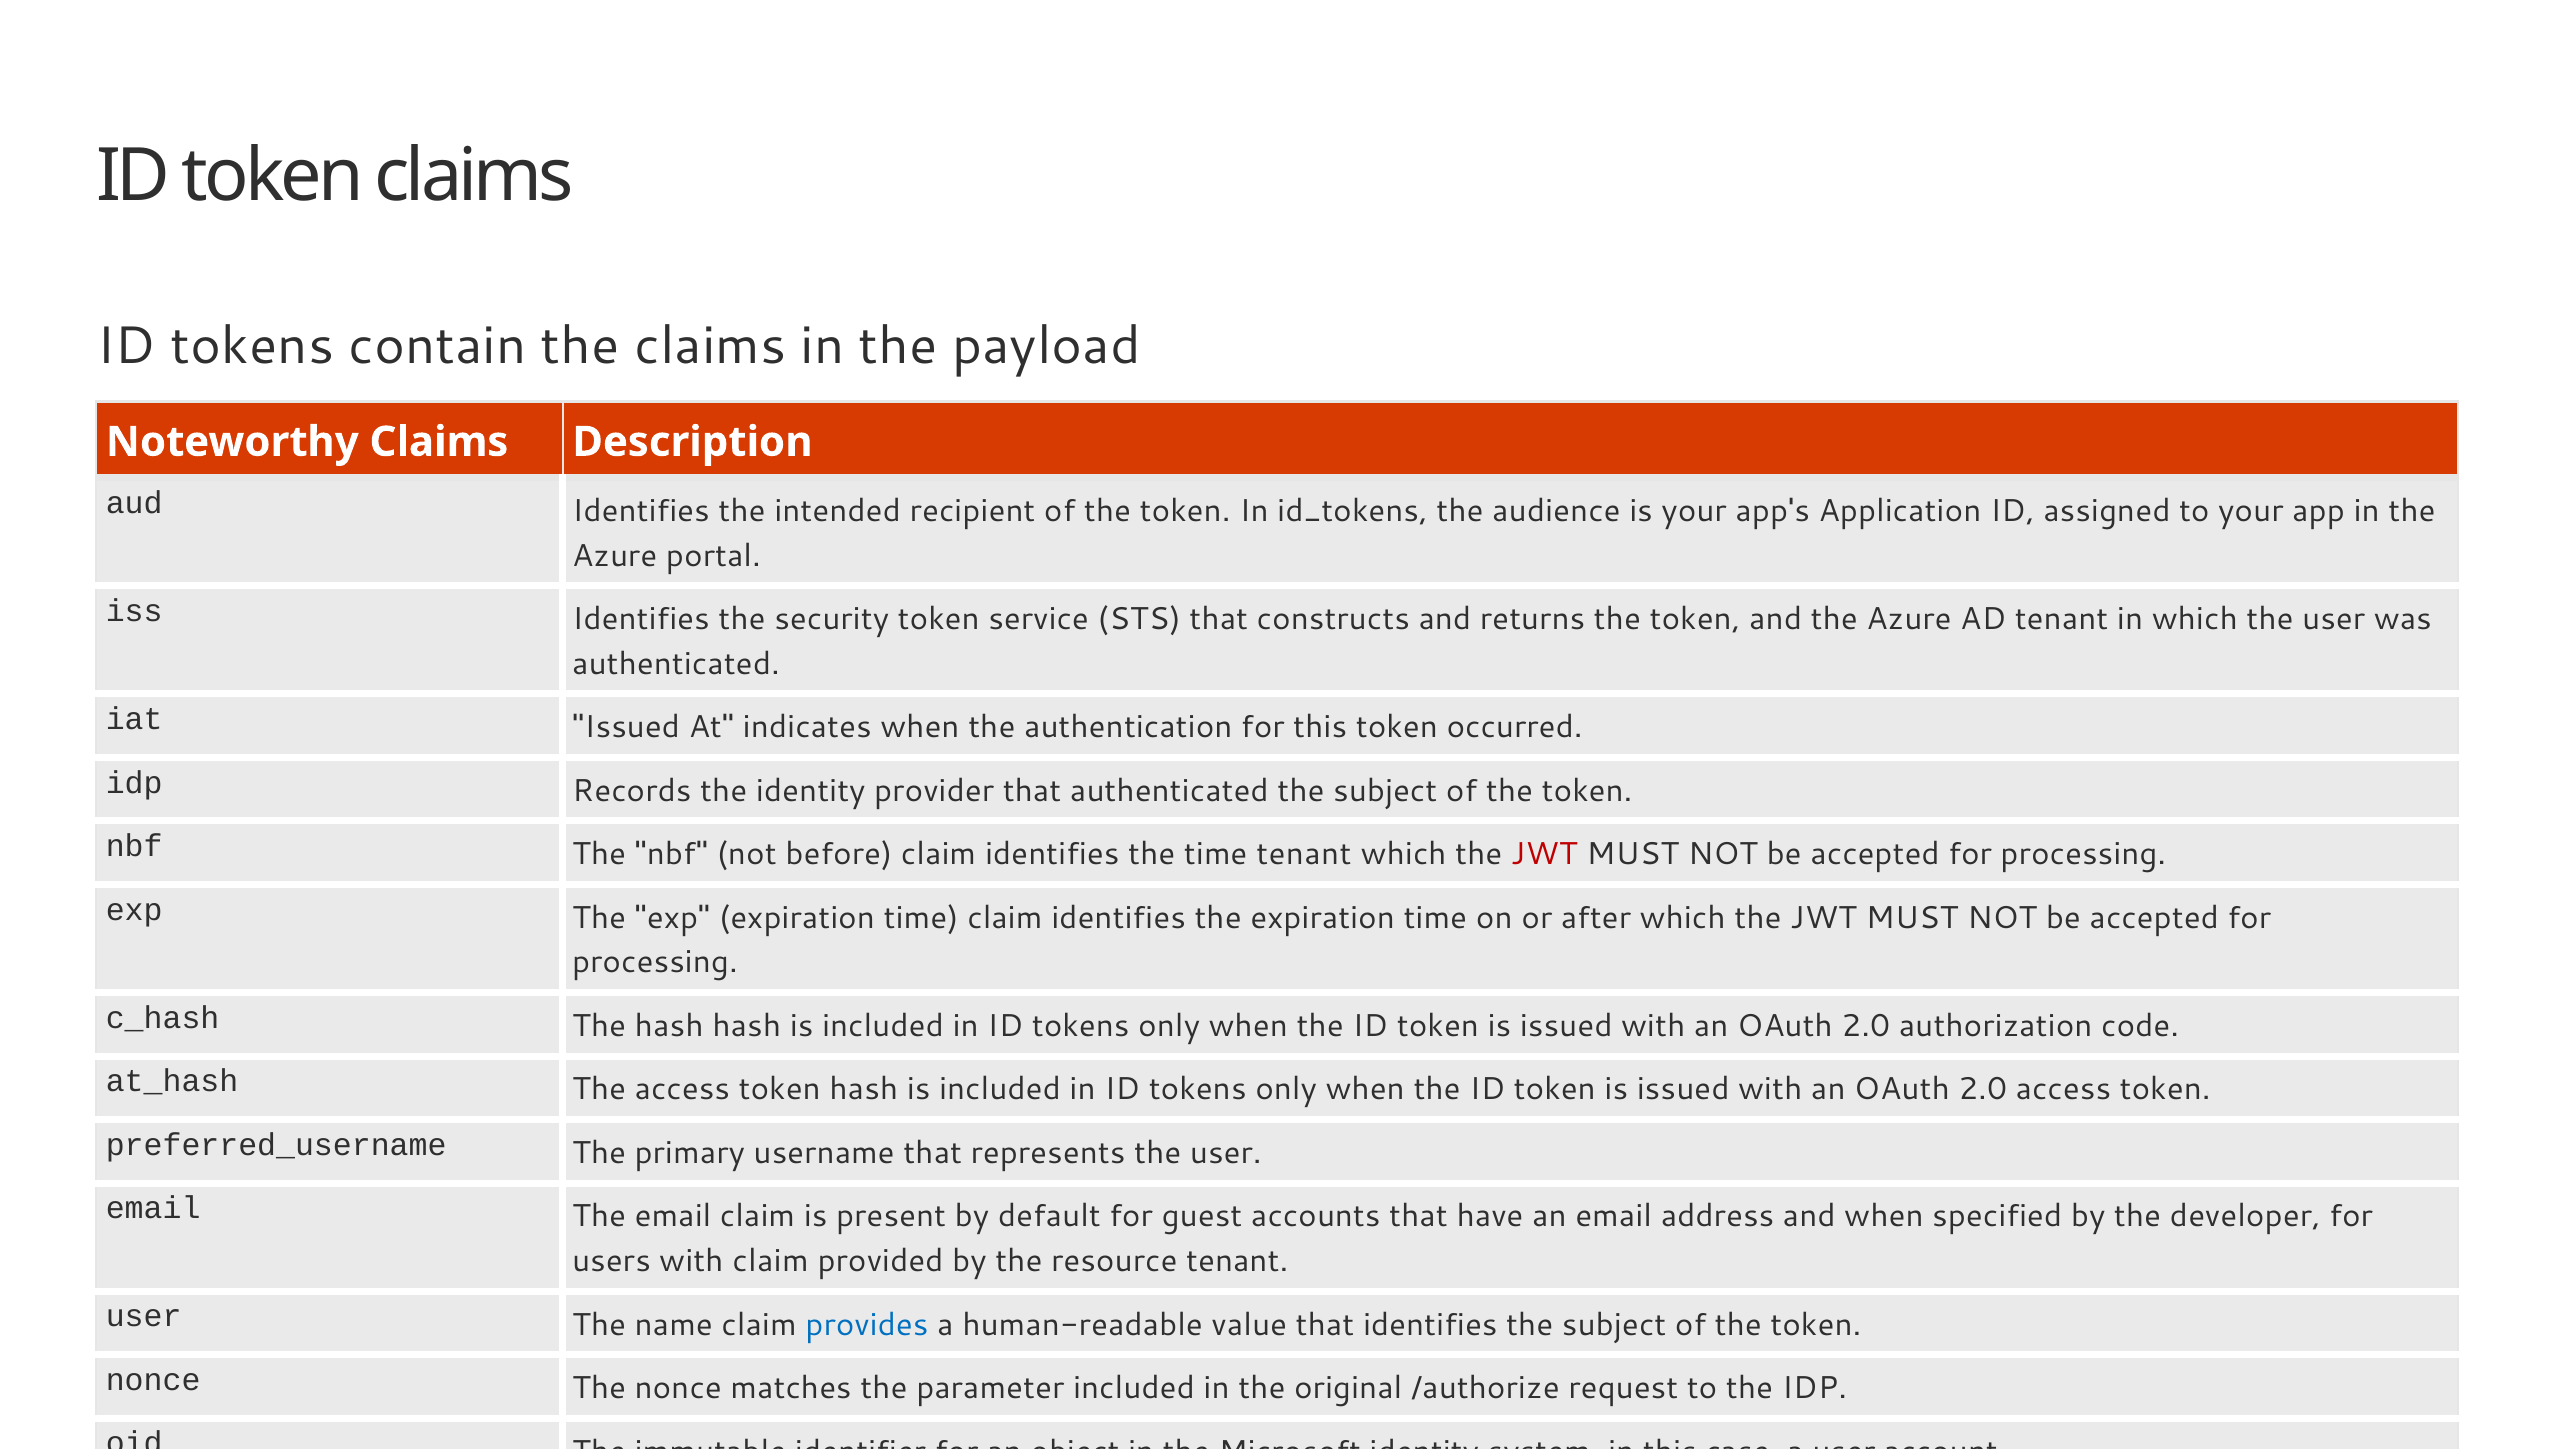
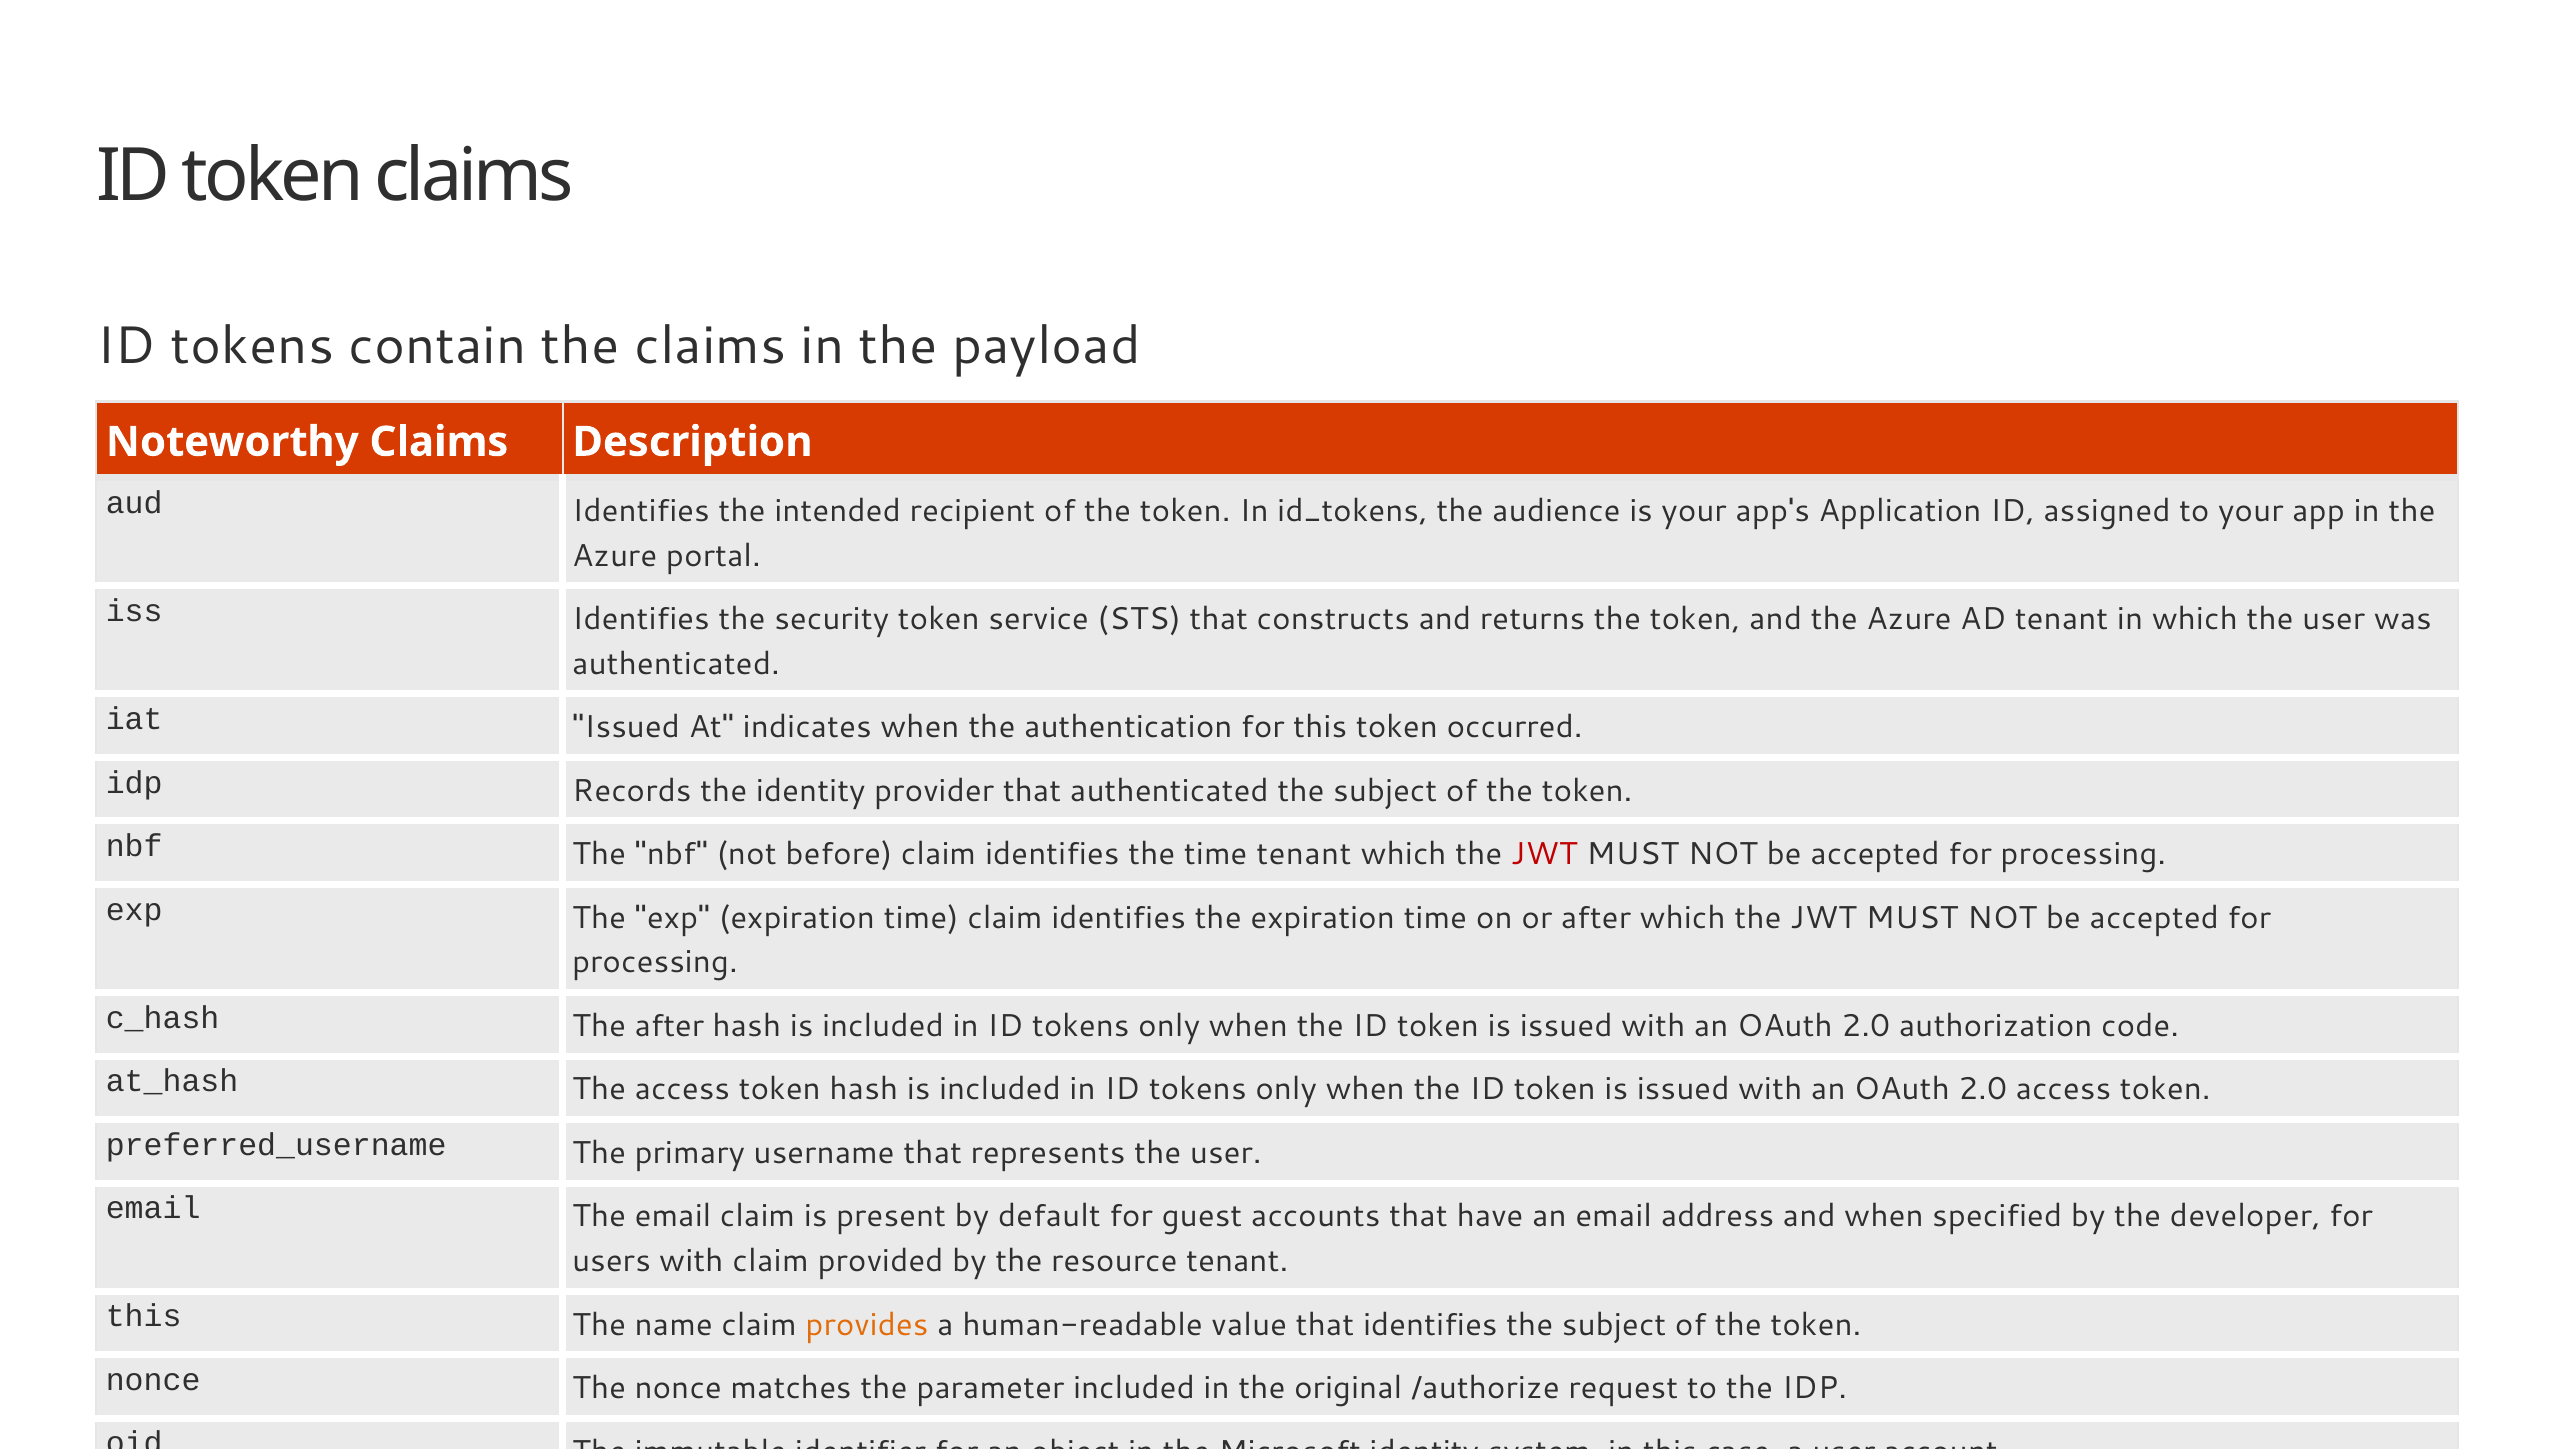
The hash: hash -> after
user at (144, 1316): user -> this
provides colour: blue -> orange
